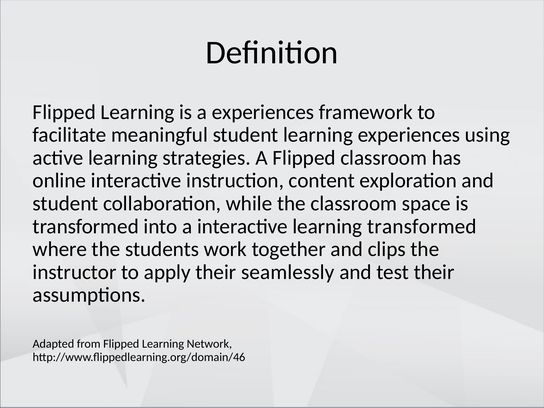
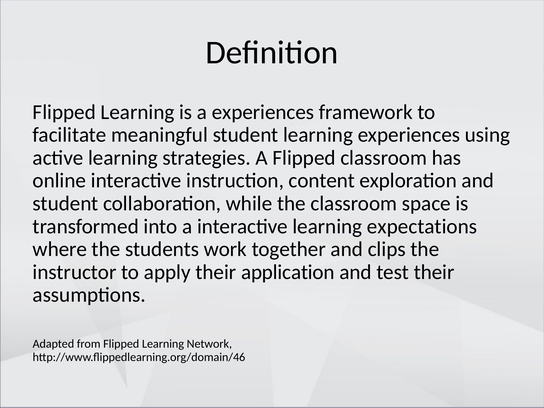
learning transformed: transformed -> expectations
seamlessly: seamlessly -> application
